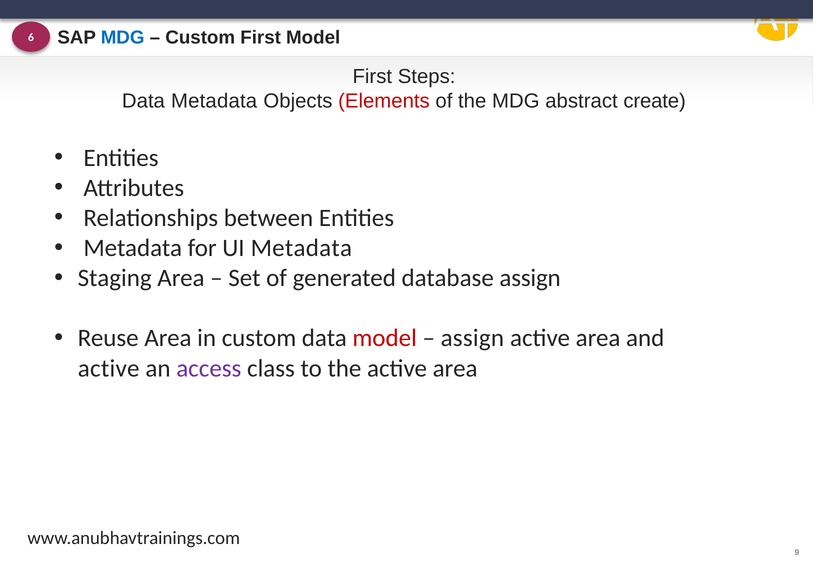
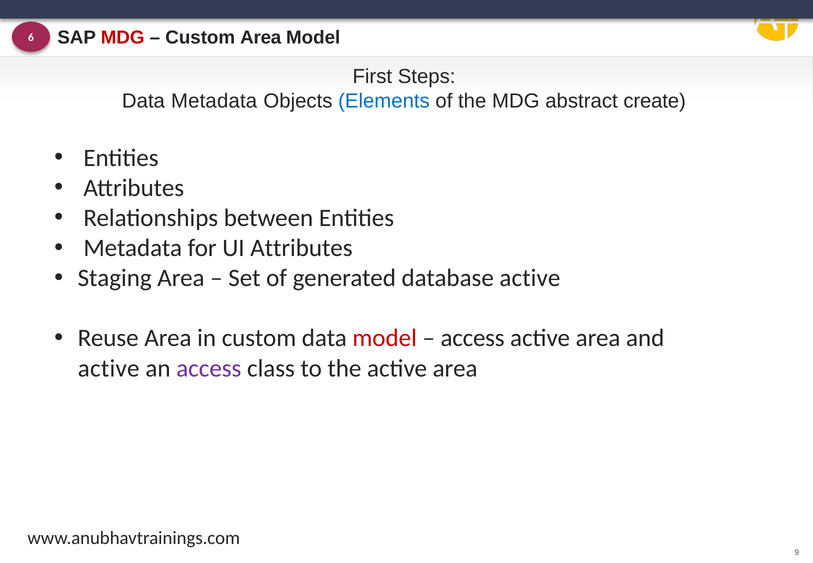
MDG at (123, 38) colour: blue -> red
Custom First: First -> Area
Elements colour: red -> blue
UI Metadata: Metadata -> Attributes
database assign: assign -> active
assign at (472, 338): assign -> access
